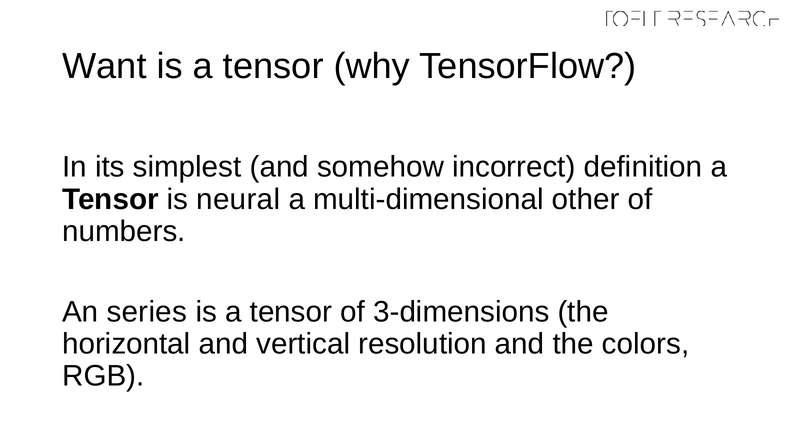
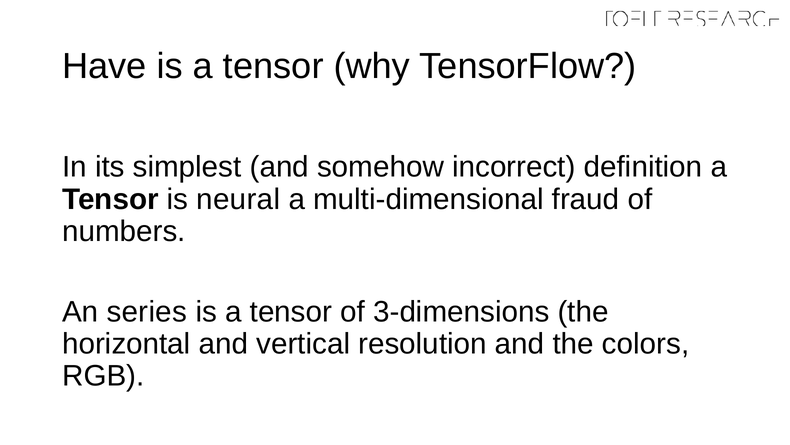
Want: Want -> Have
other: other -> fraud
